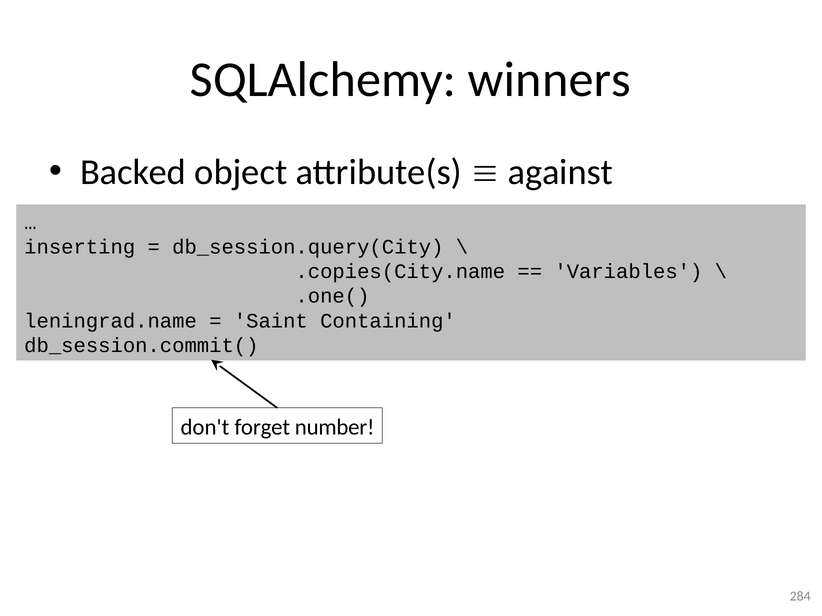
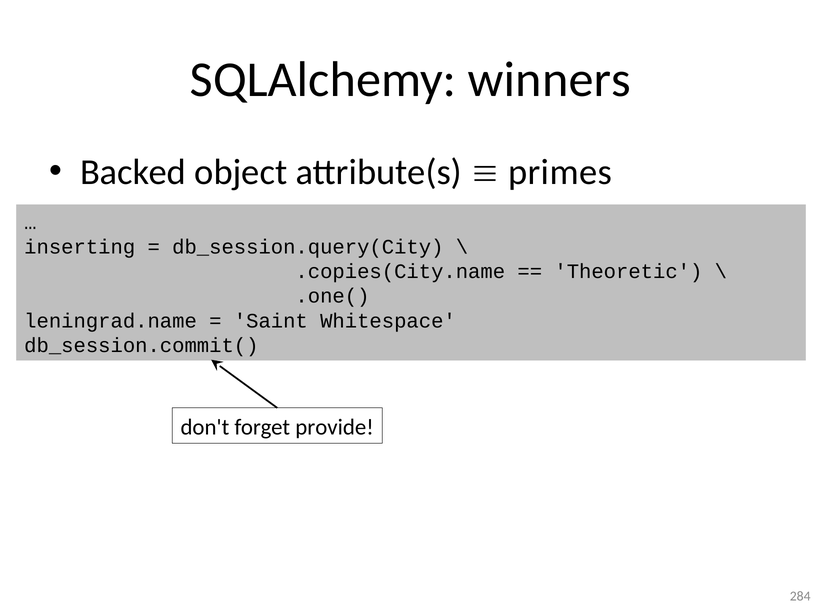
against: against -> primes
Variables: Variables -> Theoretic
Containing: Containing -> Whitespace
number: number -> provide
